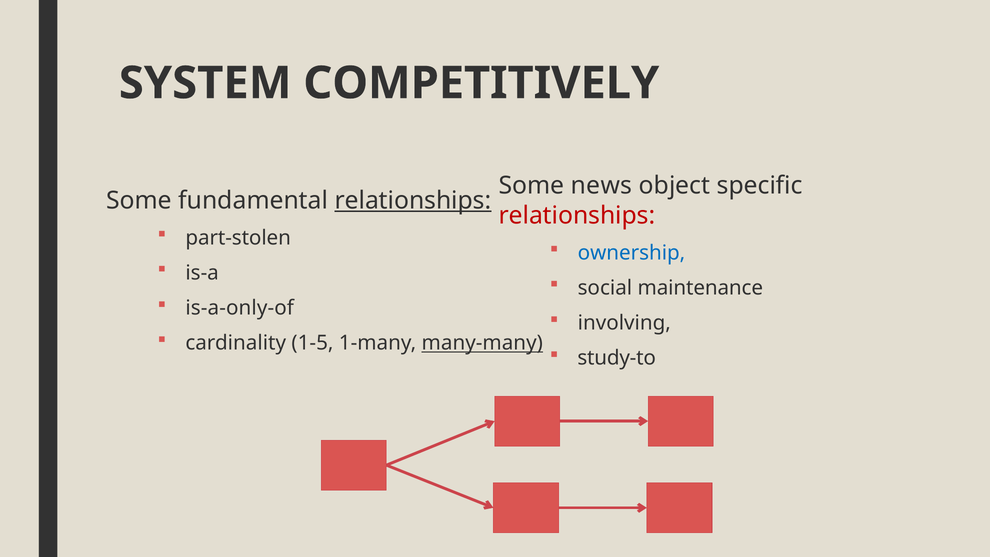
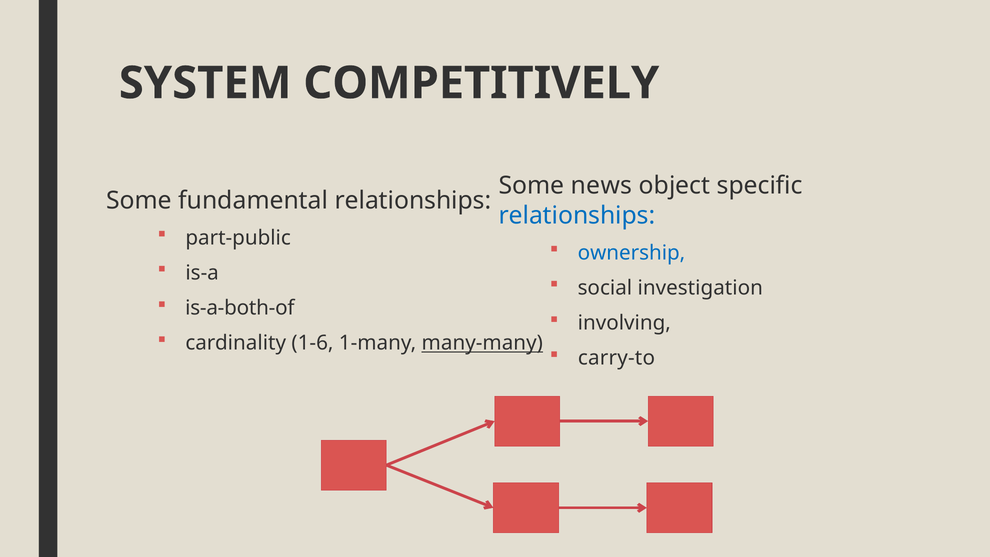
relationships at (413, 200) underline: present -> none
relationships at (577, 215) colour: red -> blue
part-stolen: part-stolen -> part-public
maintenance: maintenance -> investigation
is-a-only-of: is-a-only-of -> is-a-both-of
1-5: 1-5 -> 1-6
study-to: study-to -> carry-to
